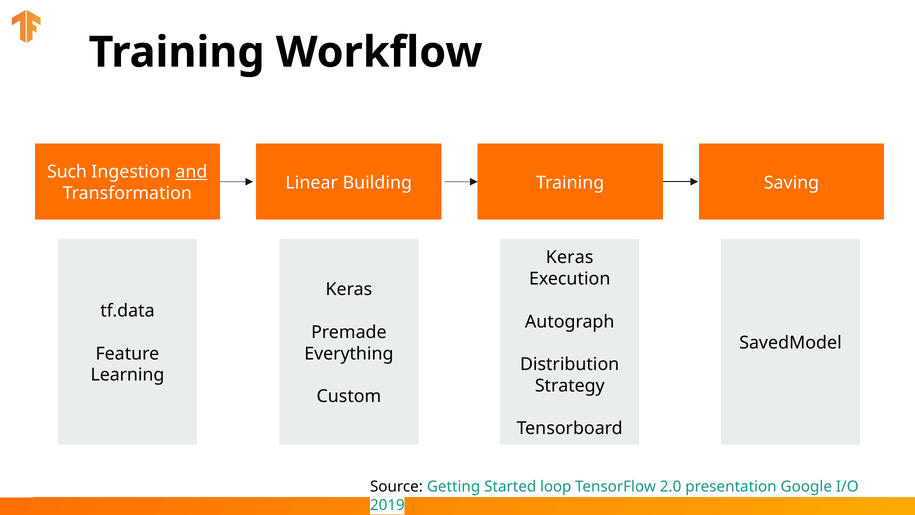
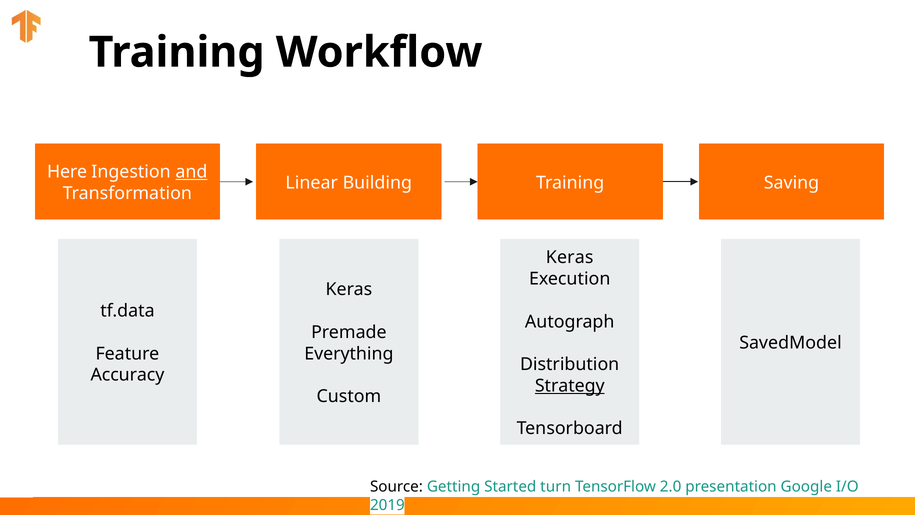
Such: Such -> Here
Learning: Learning -> Accuracy
Strategy underline: none -> present
loop: loop -> turn
